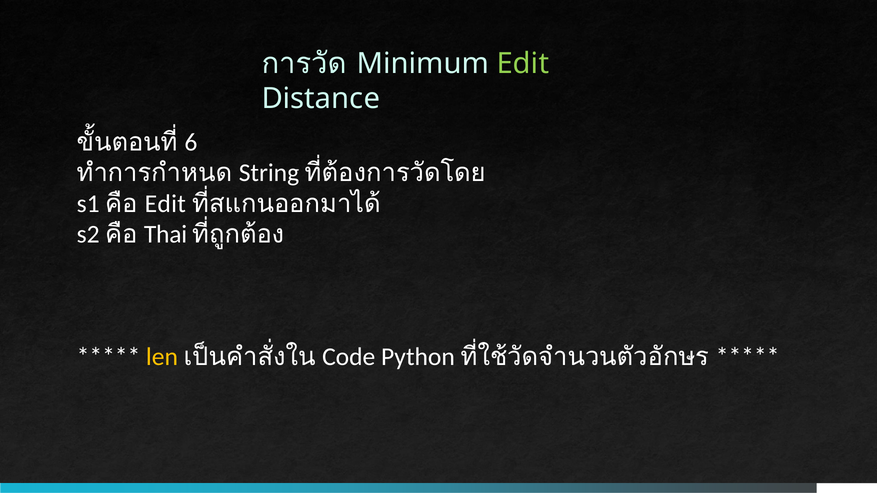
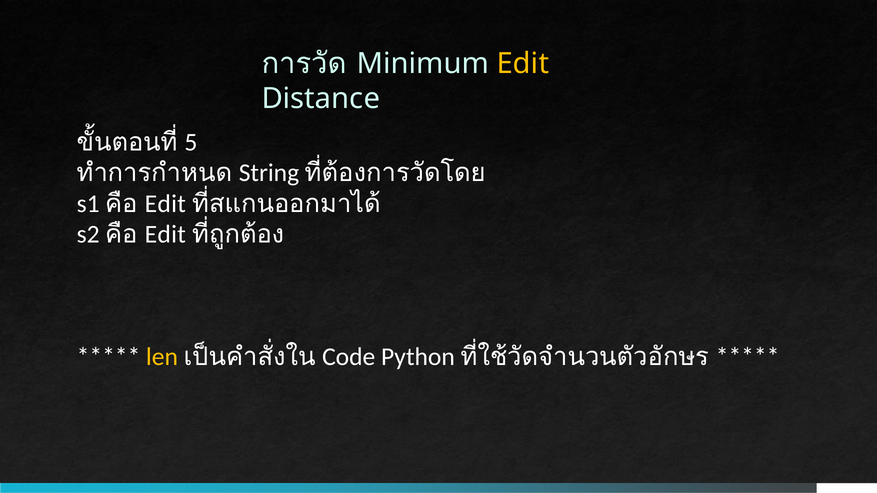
Edit at (523, 64) colour: light green -> yellow
6: 6 -> 5
Thai at (166, 235): Thai -> Edit
